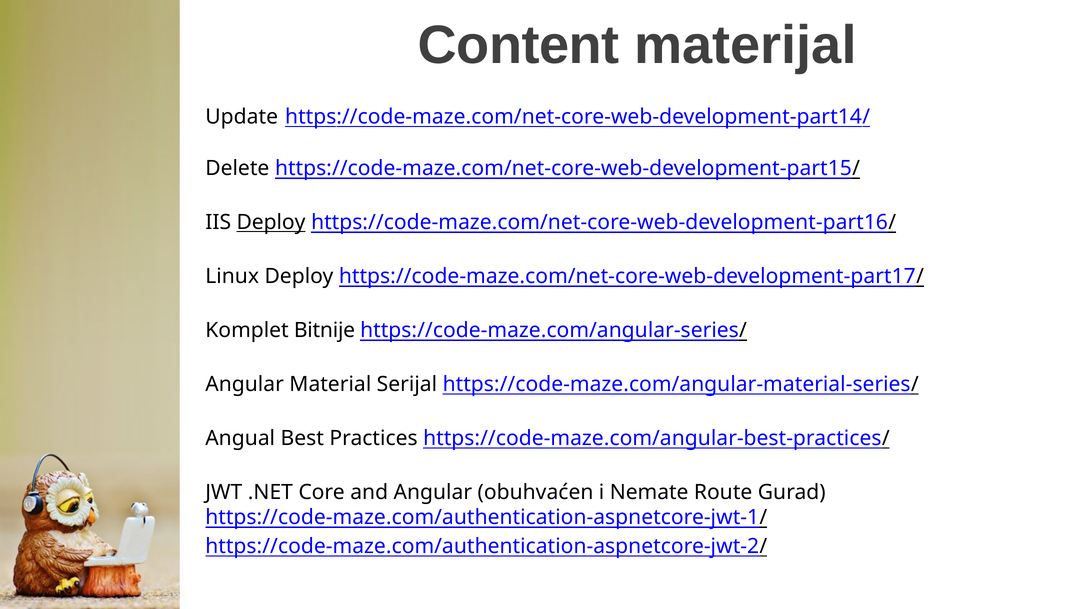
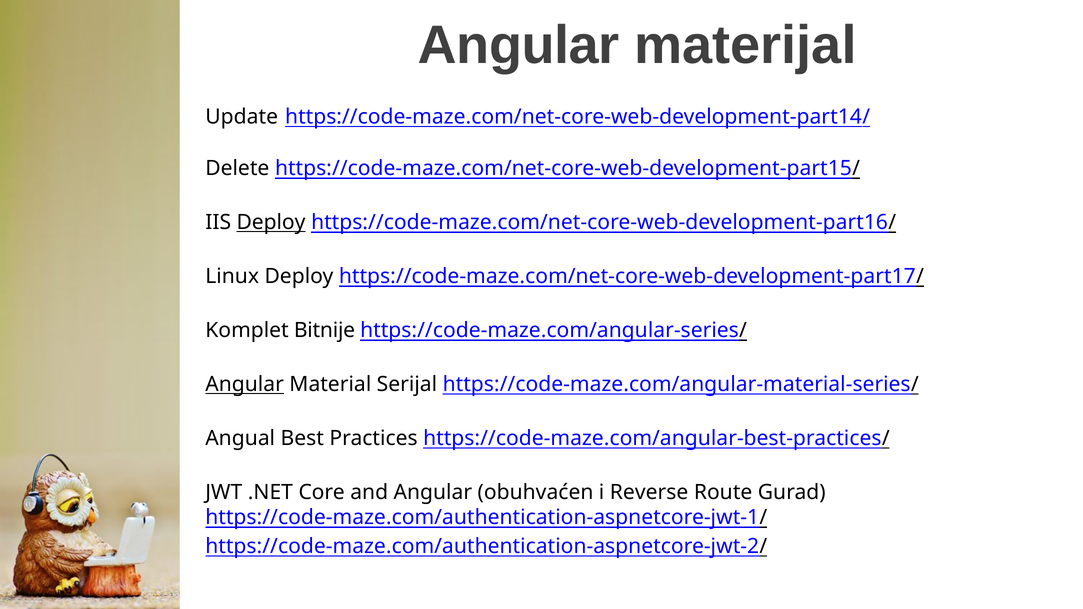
Content at (519, 45): Content -> Angular
Angular at (245, 384) underline: none -> present
Nemate: Nemate -> Reverse
